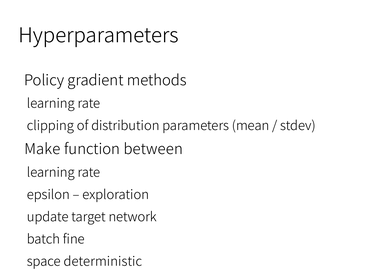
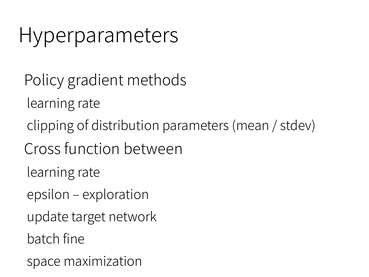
Make: Make -> Cross
deterministic: deterministic -> maximization
